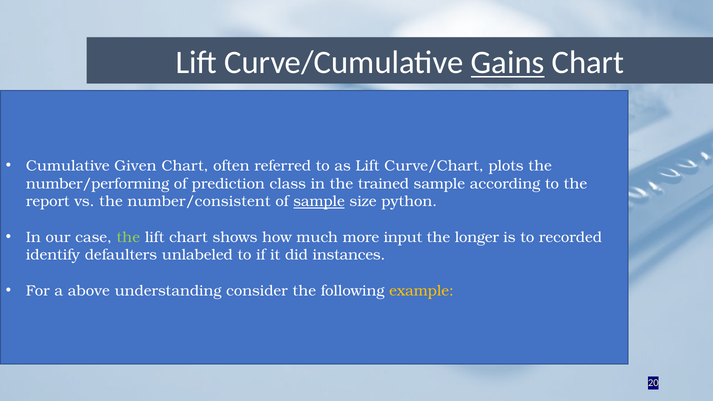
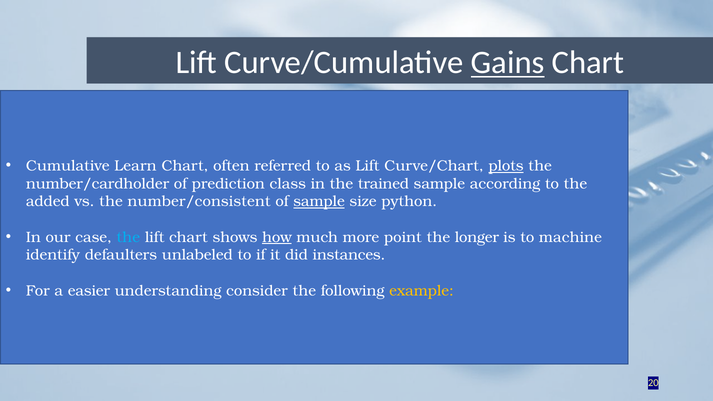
Given: Given -> Learn
plots underline: none -> present
number/performing: number/performing -> number/cardholder
report: report -> added
the at (128, 237) colour: light green -> light blue
how underline: none -> present
input: input -> point
recorded: recorded -> machine
above: above -> easier
